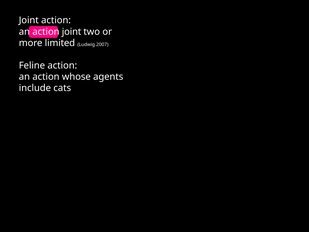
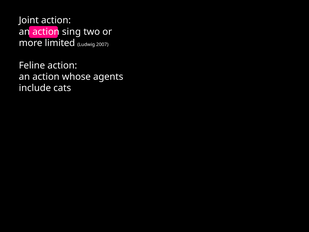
action joint: joint -> sing
